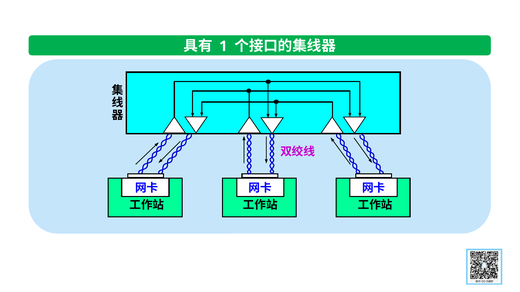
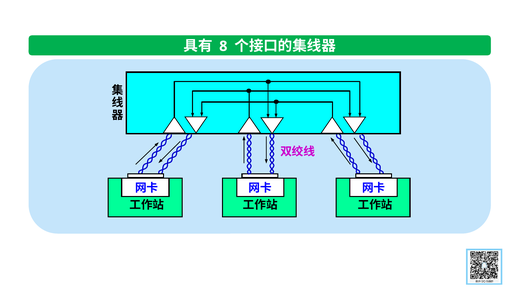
1: 1 -> 8
